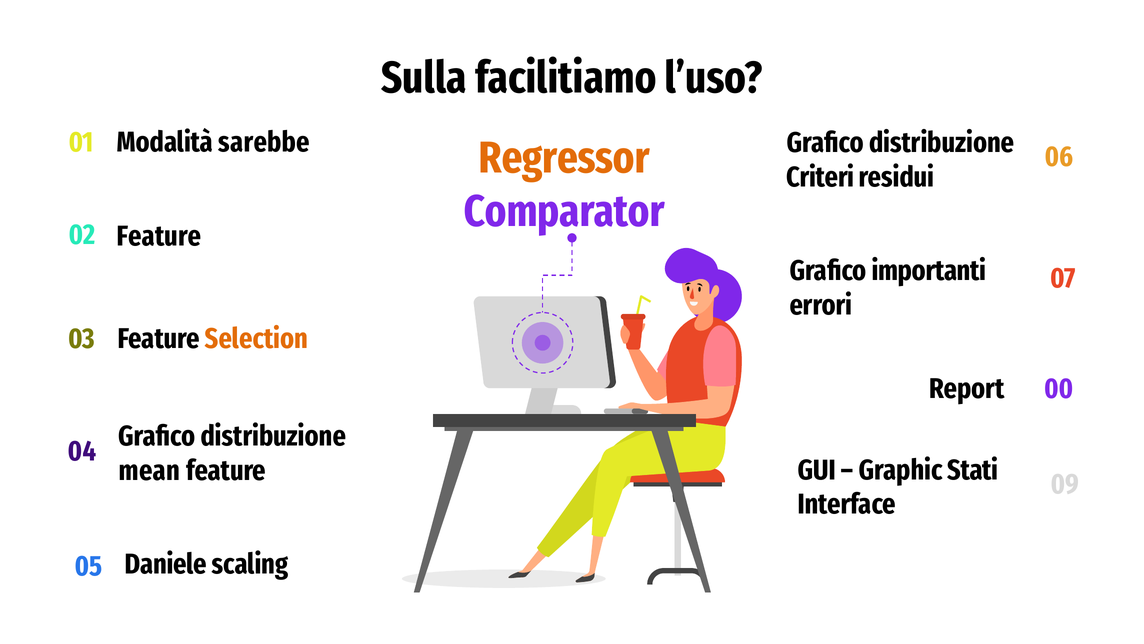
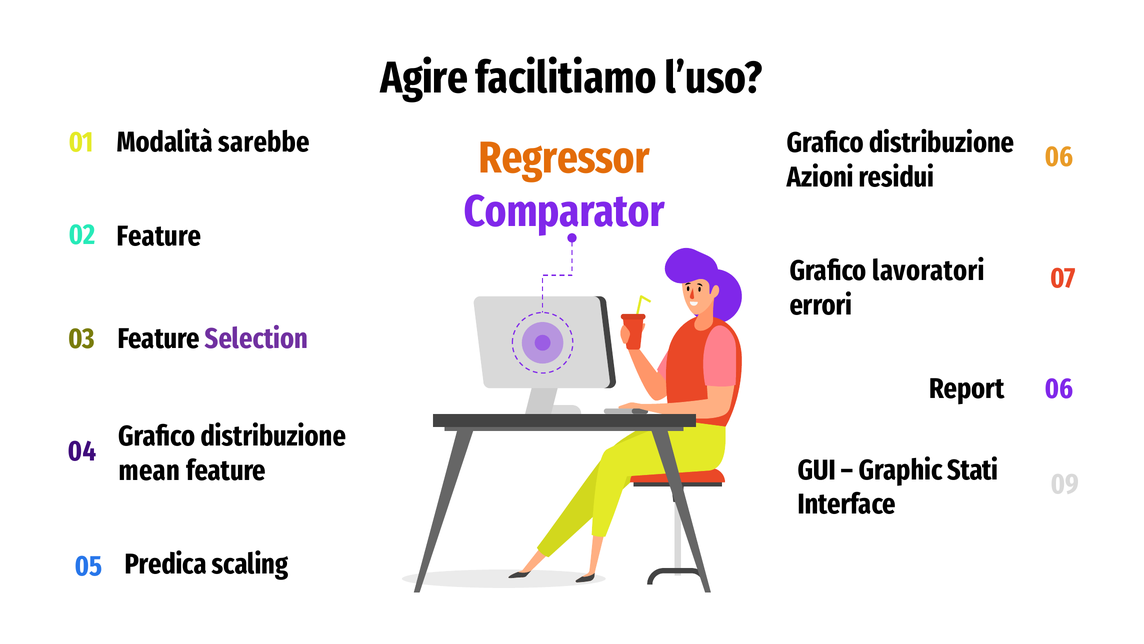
Sulla: Sulla -> Agire
Criteri: Criteri -> Azioni
importanti: importanti -> lavoratori
Selection colour: orange -> purple
Report 00: 00 -> 06
Daniele: Daniele -> Predica
